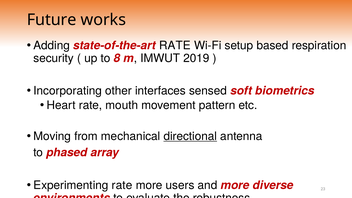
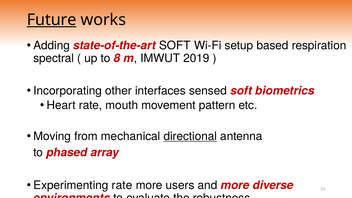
Future underline: none -> present
state-of-the-art RATE: RATE -> SOFT
security: security -> spectral
